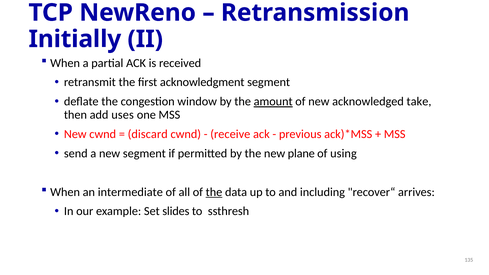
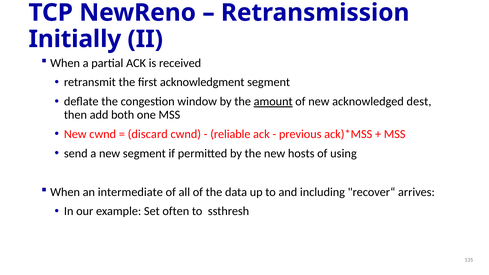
take: take -> dest
uses: uses -> both
receive: receive -> reliable
plane: plane -> hosts
the at (214, 192) underline: present -> none
slides: slides -> often
